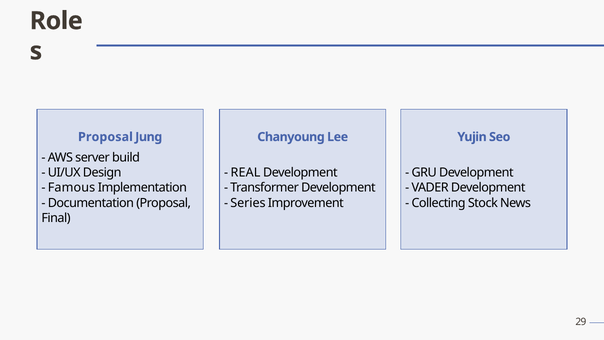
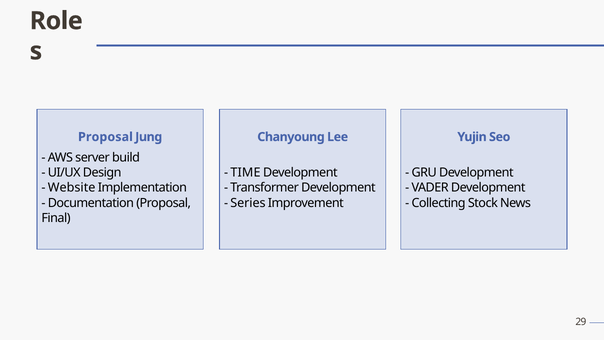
REAL: REAL -> TIME
Famous: Famous -> Website
